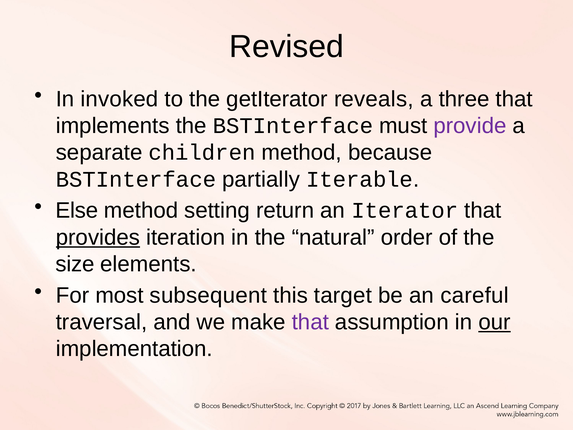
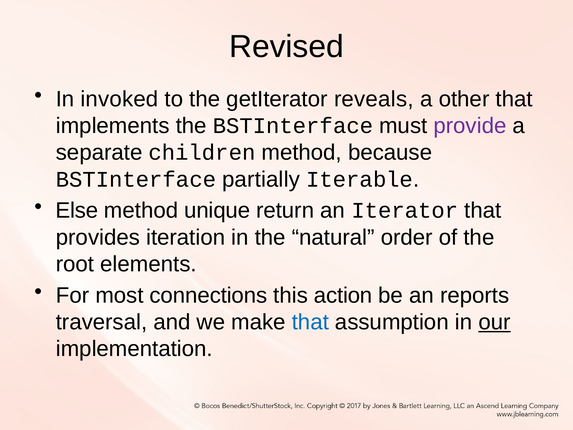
three: three -> other
setting: setting -> unique
provides underline: present -> none
size: size -> root
subsequent: subsequent -> connections
target: target -> action
careful: careful -> reports
that at (310, 322) colour: purple -> blue
